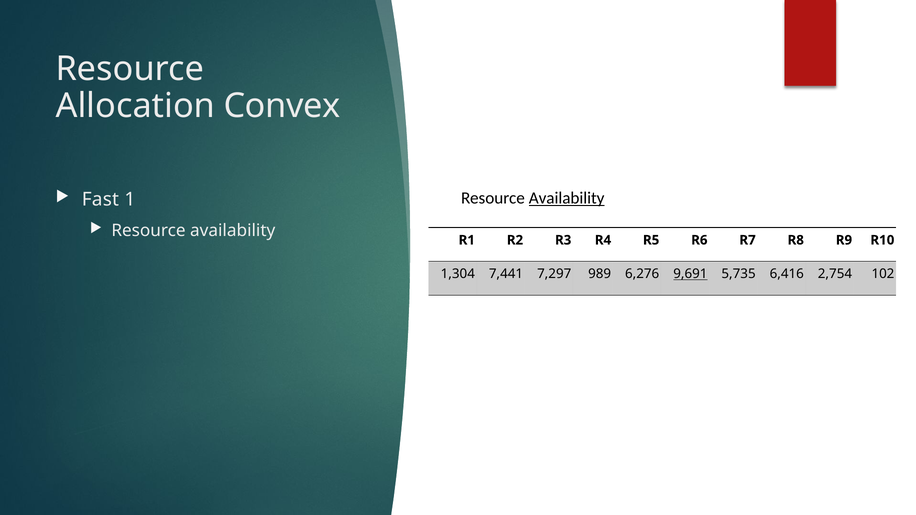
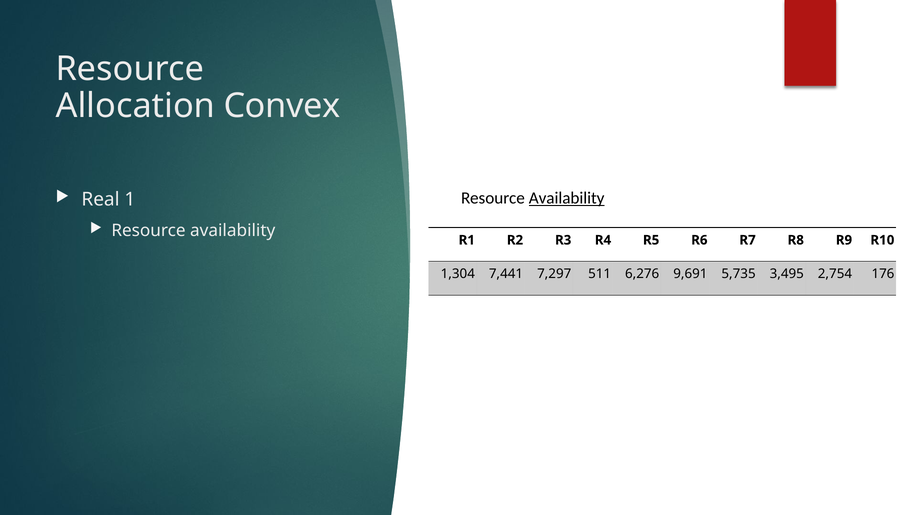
Fast: Fast -> Real
989: 989 -> 511
9,691 underline: present -> none
6,416: 6,416 -> 3,495
102: 102 -> 176
